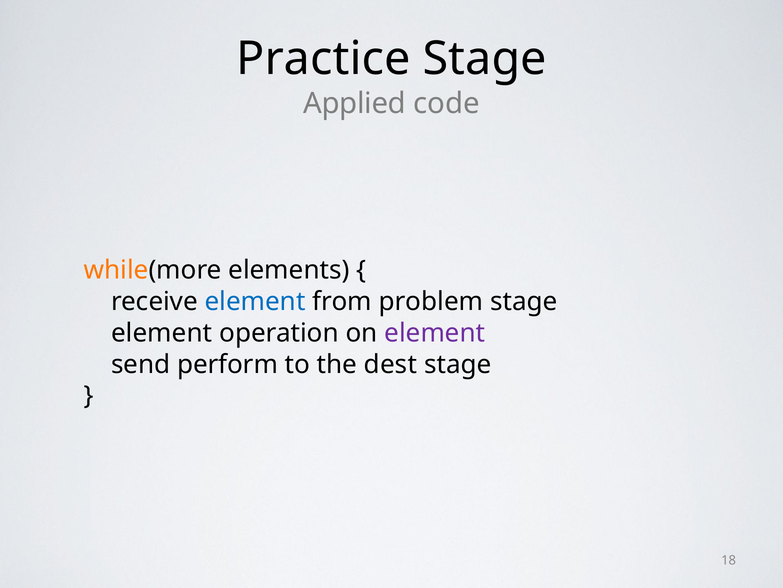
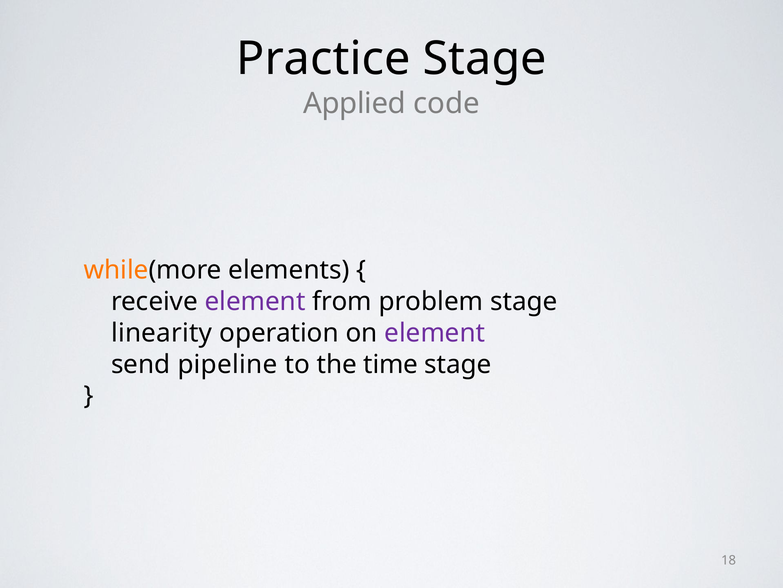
element at (255, 301) colour: blue -> purple
element at (162, 333): element -> linearity
perform: perform -> pipeline
dest: dest -> time
